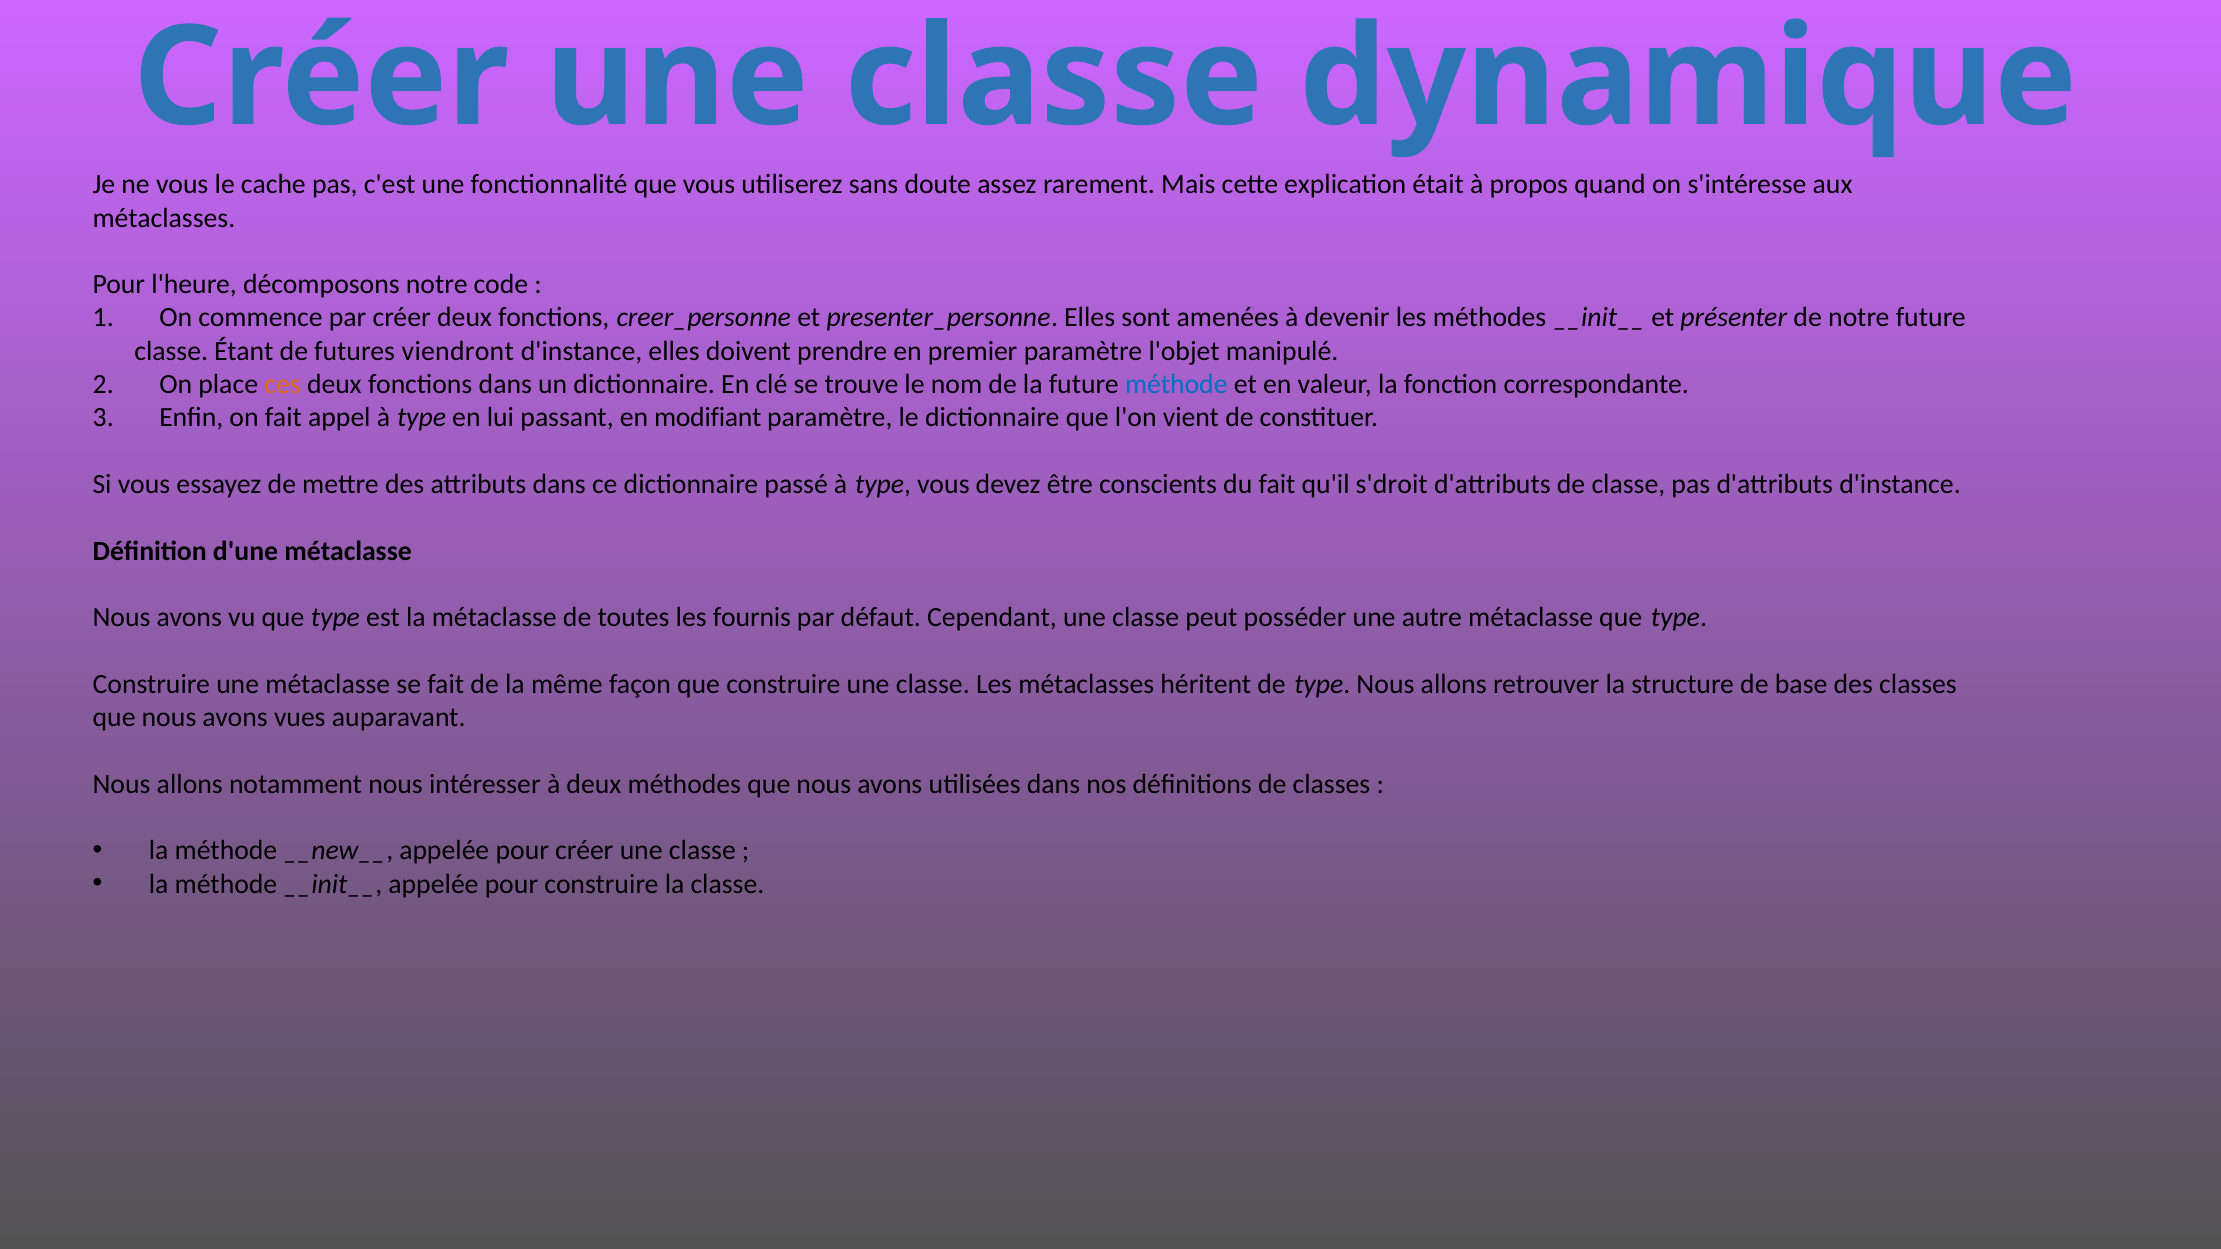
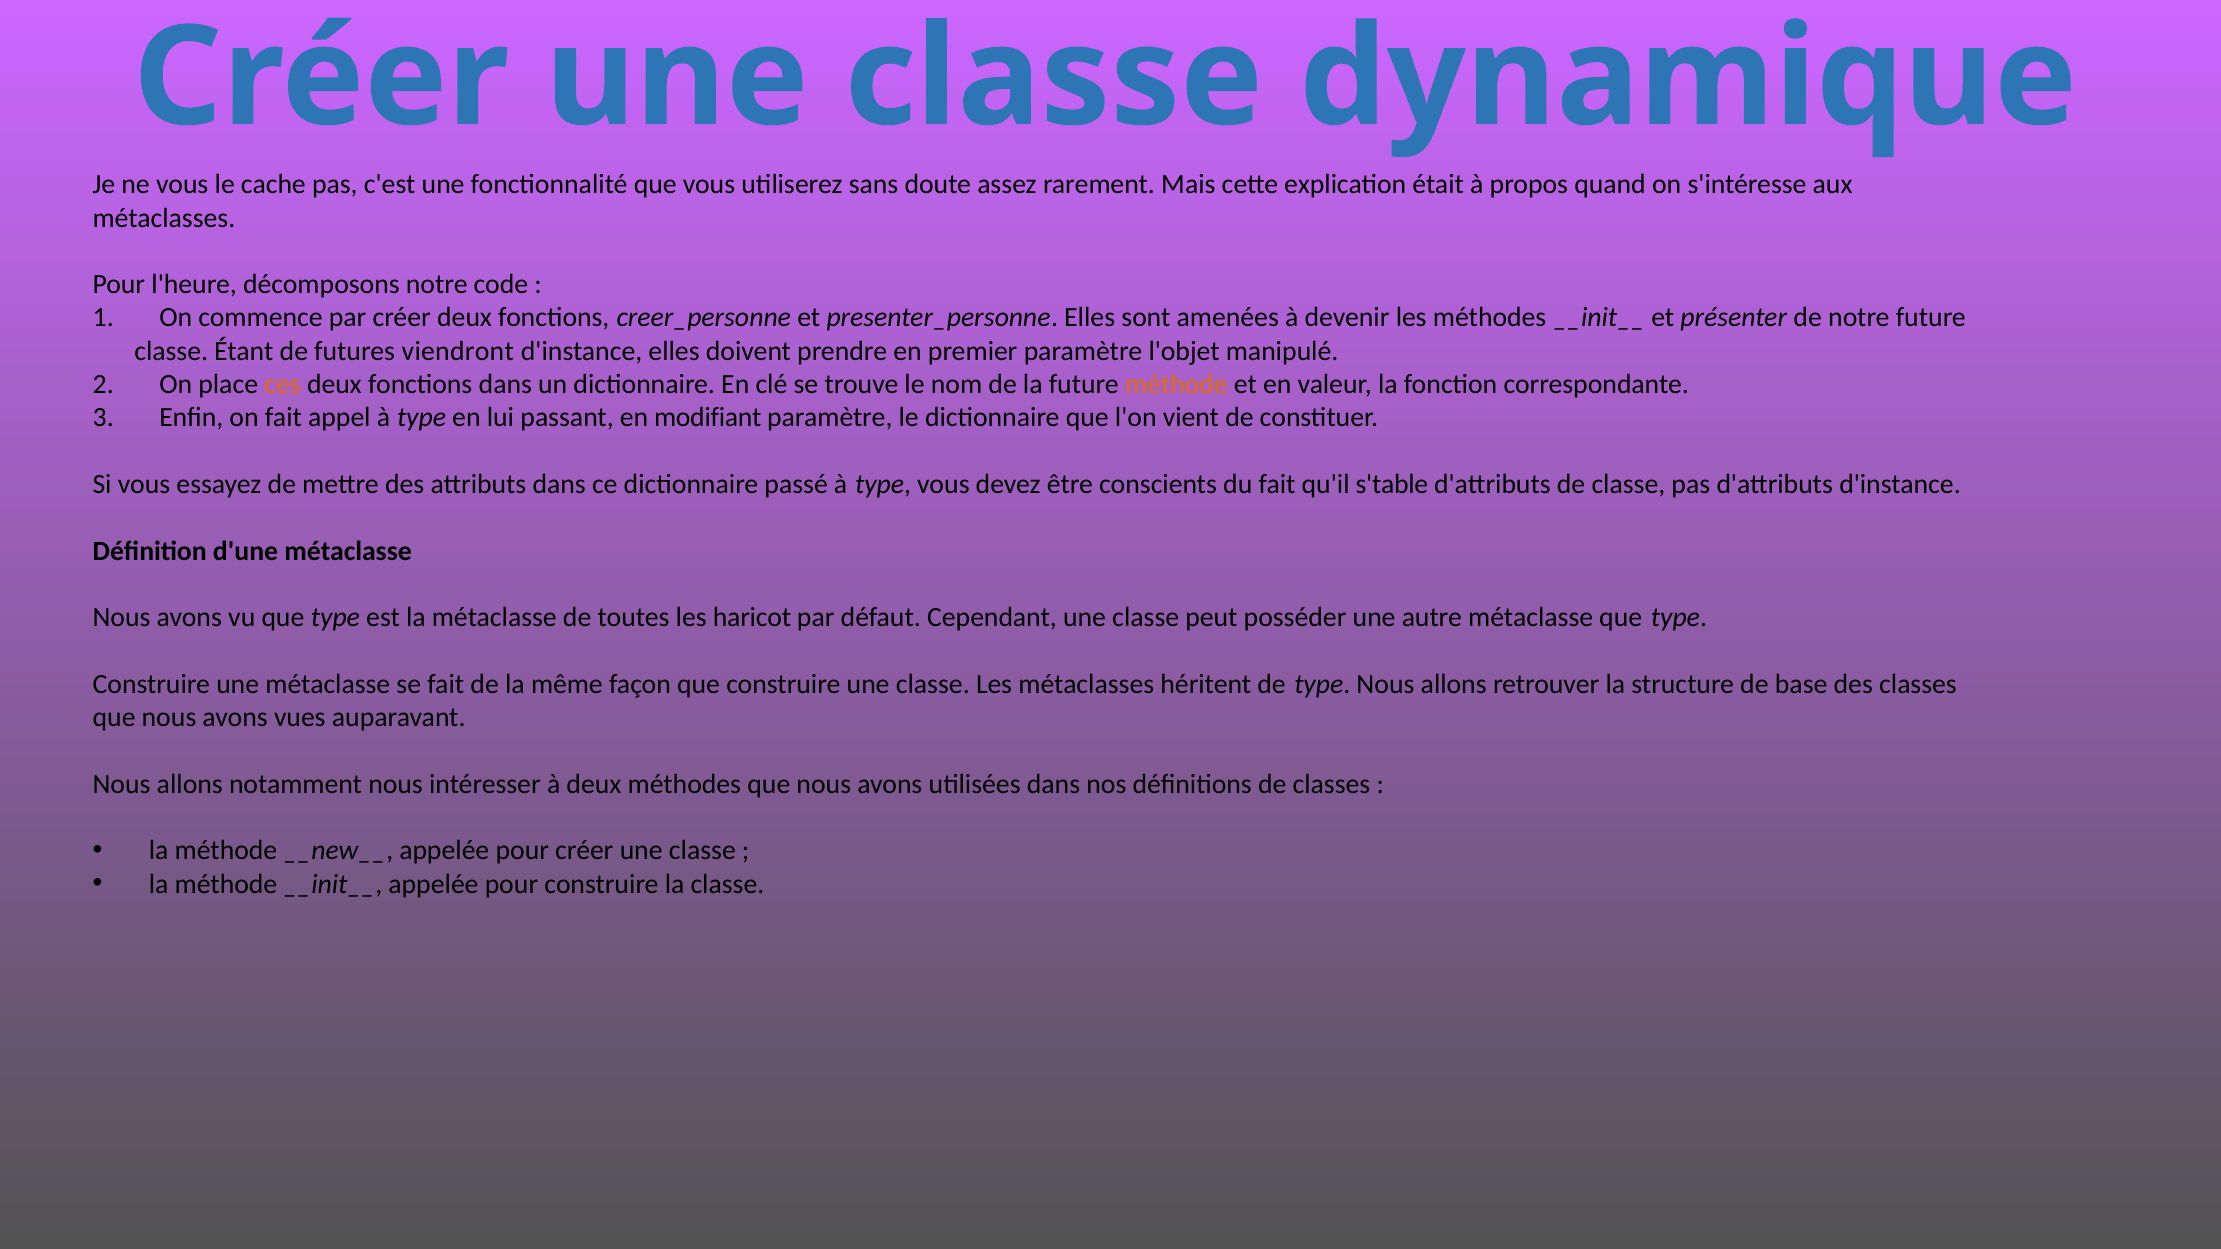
méthode at (1176, 385) colour: blue -> orange
s'droit: s'droit -> s'table
fournis: fournis -> haricot
